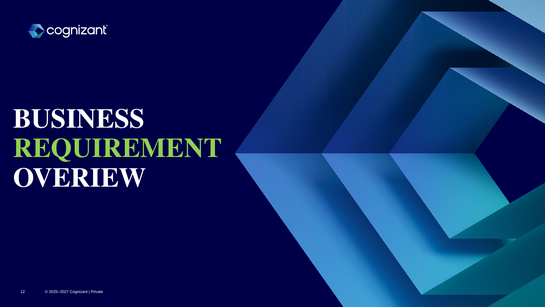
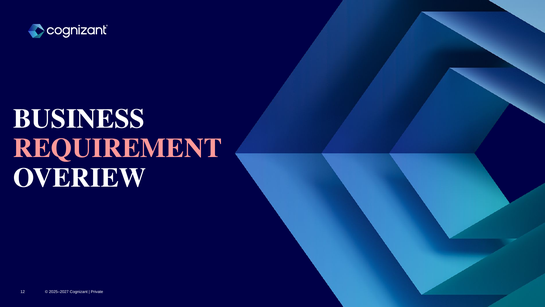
REQUIREMENT colour: light green -> pink
